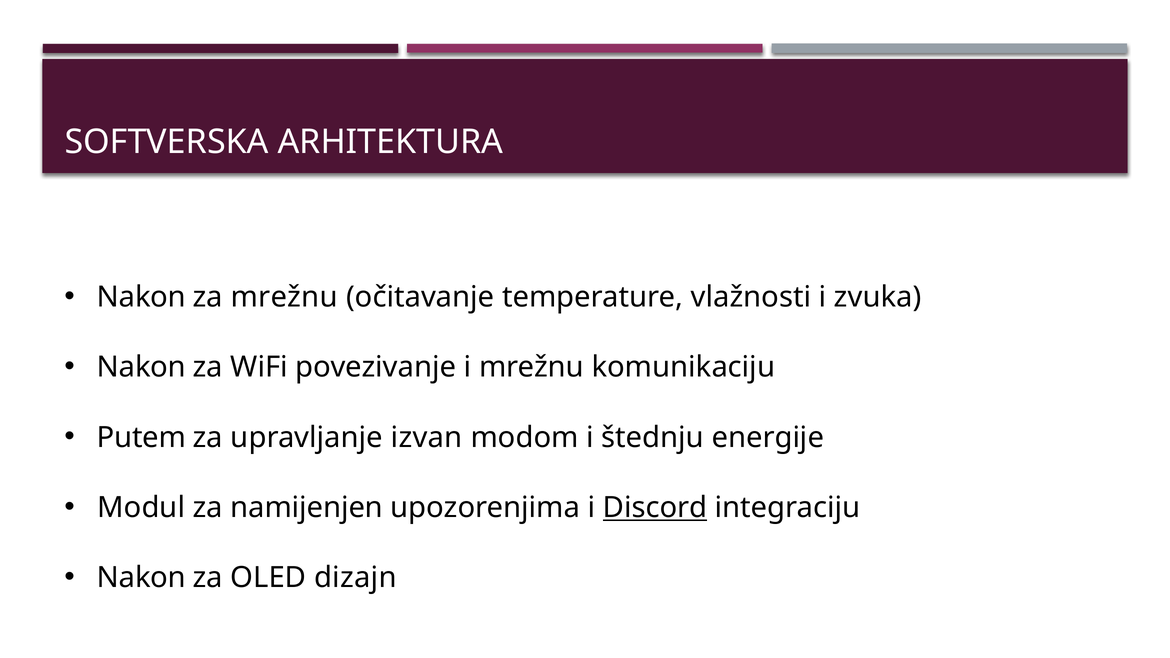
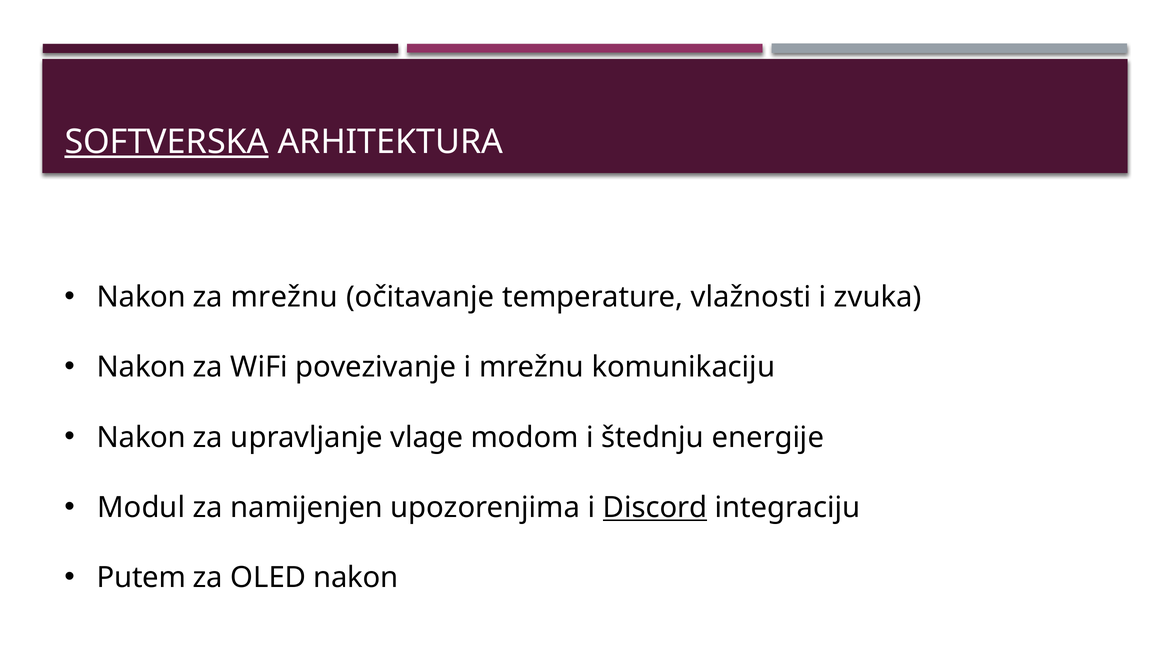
SOFTVERSKA underline: none -> present
Putem at (141, 438): Putem -> Nakon
izvan: izvan -> vlage
Nakon at (141, 578): Nakon -> Putem
OLED dizajn: dizajn -> nakon
